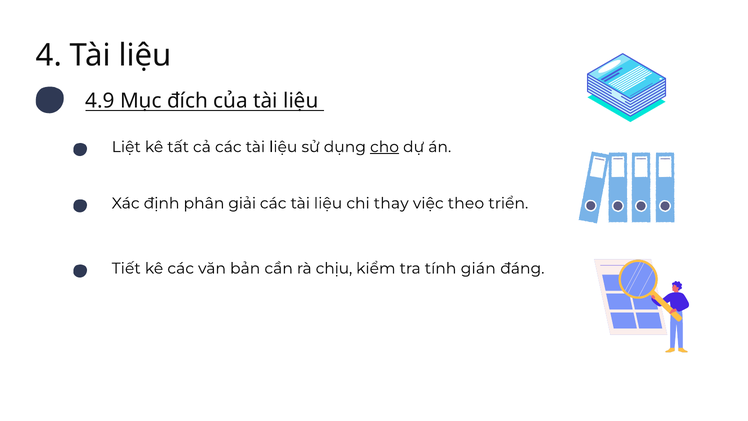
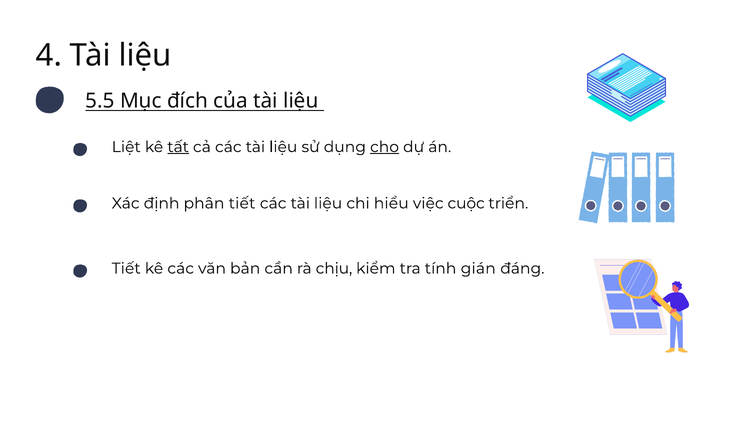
4.9: 4.9 -> 5.5
tất underline: none -> present
phân giải: giải -> tiết
thay: thay -> hiểu
theo: theo -> cuộc
